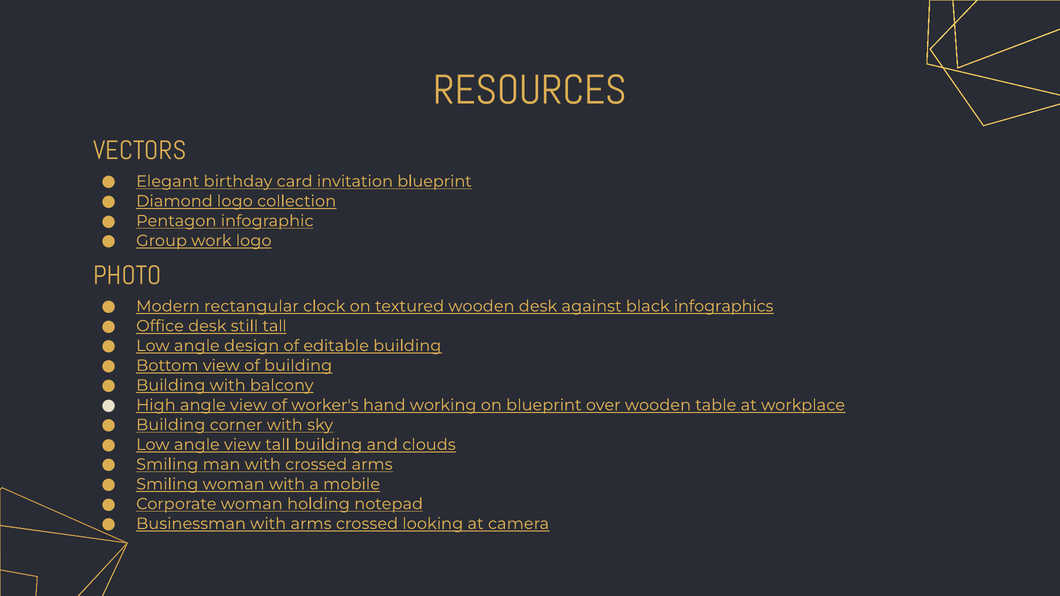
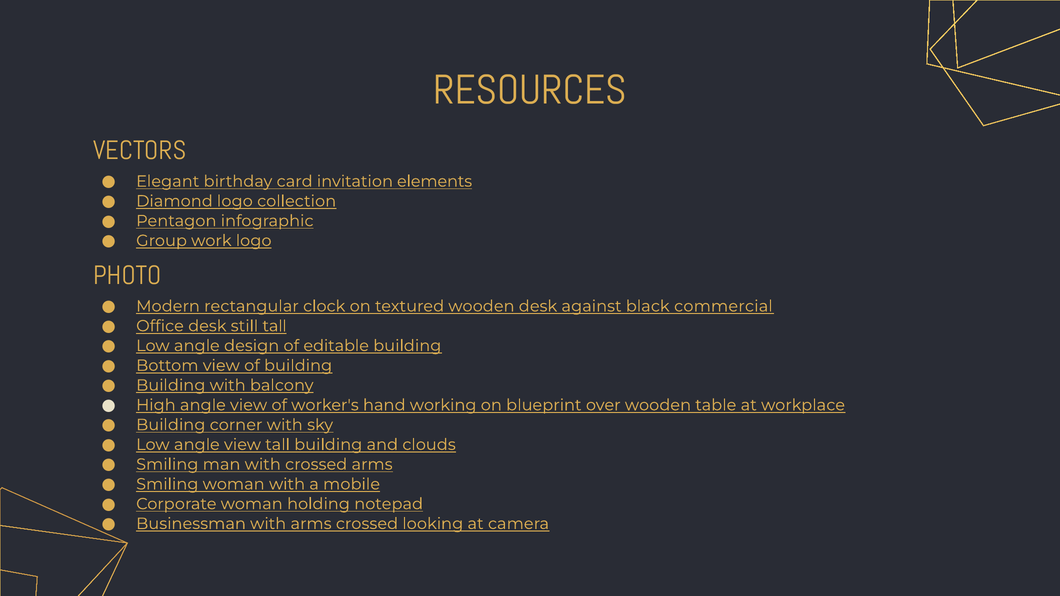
invitation blueprint: blueprint -> elements
infographics: infographics -> commercial
